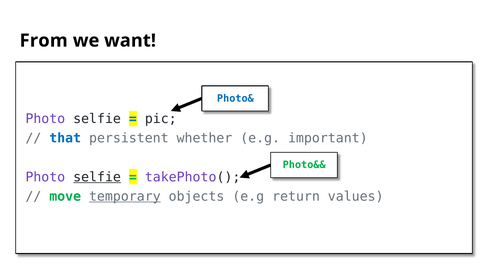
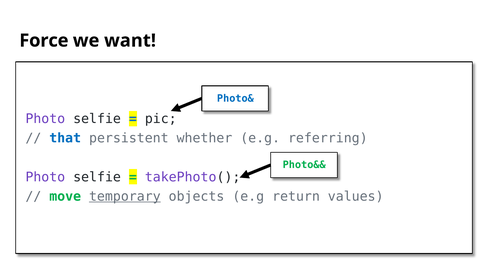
From: From -> Force
important: important -> referring
selfie at (97, 177) underline: present -> none
